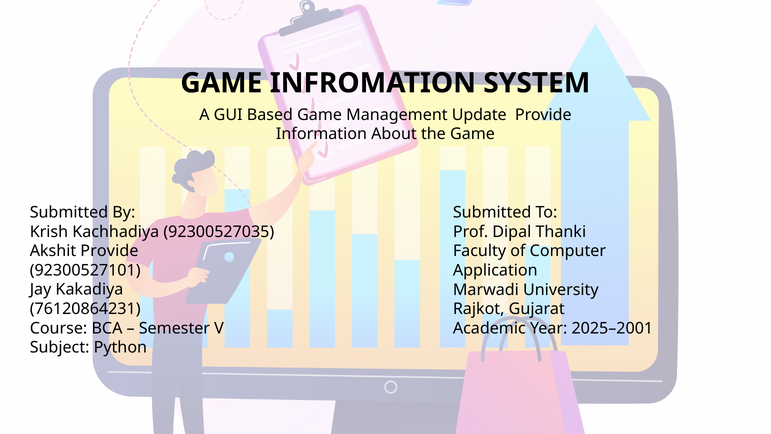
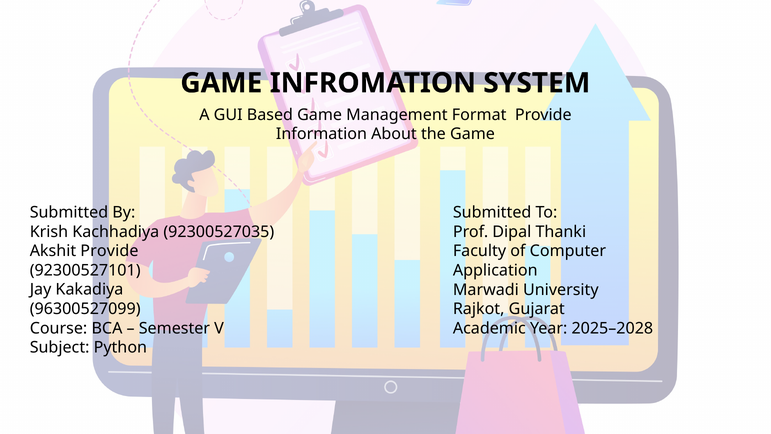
Update: Update -> Format
76120864231: 76120864231 -> 96300527099
2025–2001: 2025–2001 -> 2025–2028
